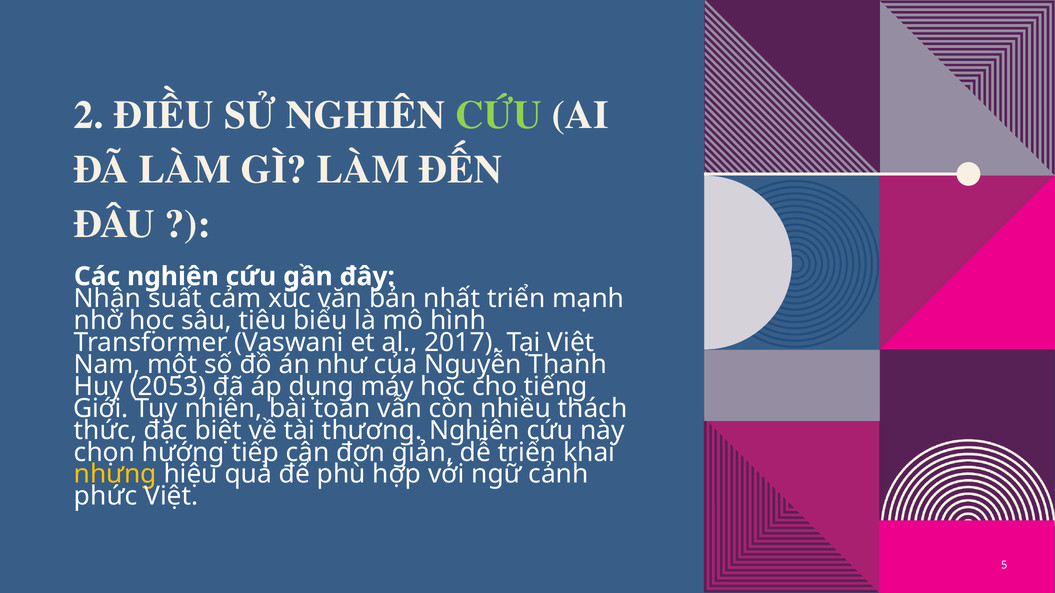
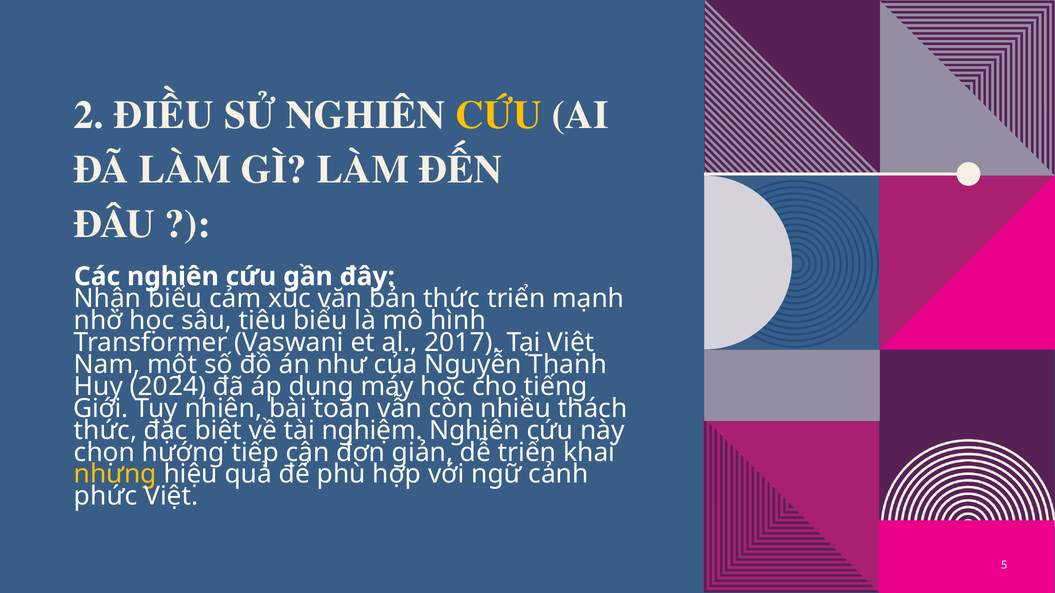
CỨU at (498, 115) colour: light green -> yellow
Nhận suất: suất -> biểu
bản nhất: nhất -> thức
2053: 2053 -> 2024
thương: thương -> nghiệm
